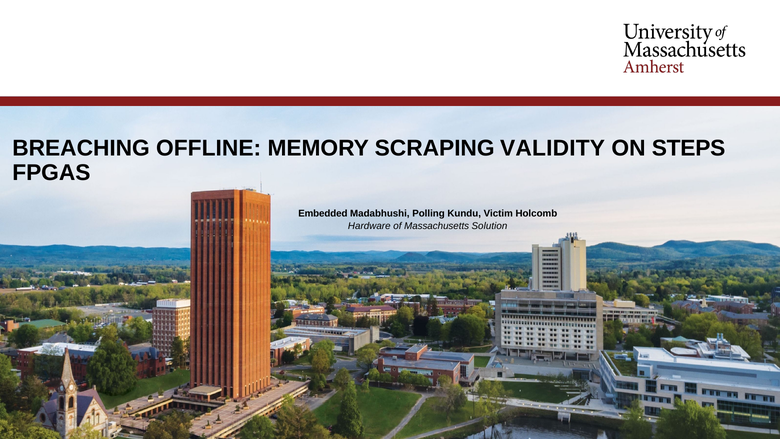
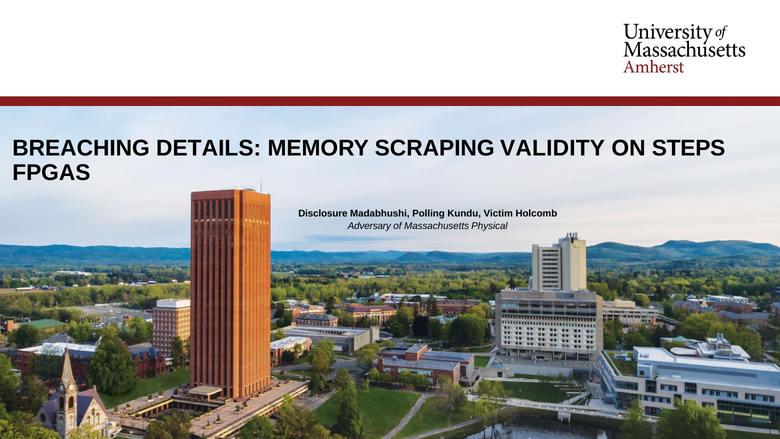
OFFLINE: OFFLINE -> DETAILS
Embedded: Embedded -> Disclosure
Hardware: Hardware -> Adversary
Solution: Solution -> Physical
